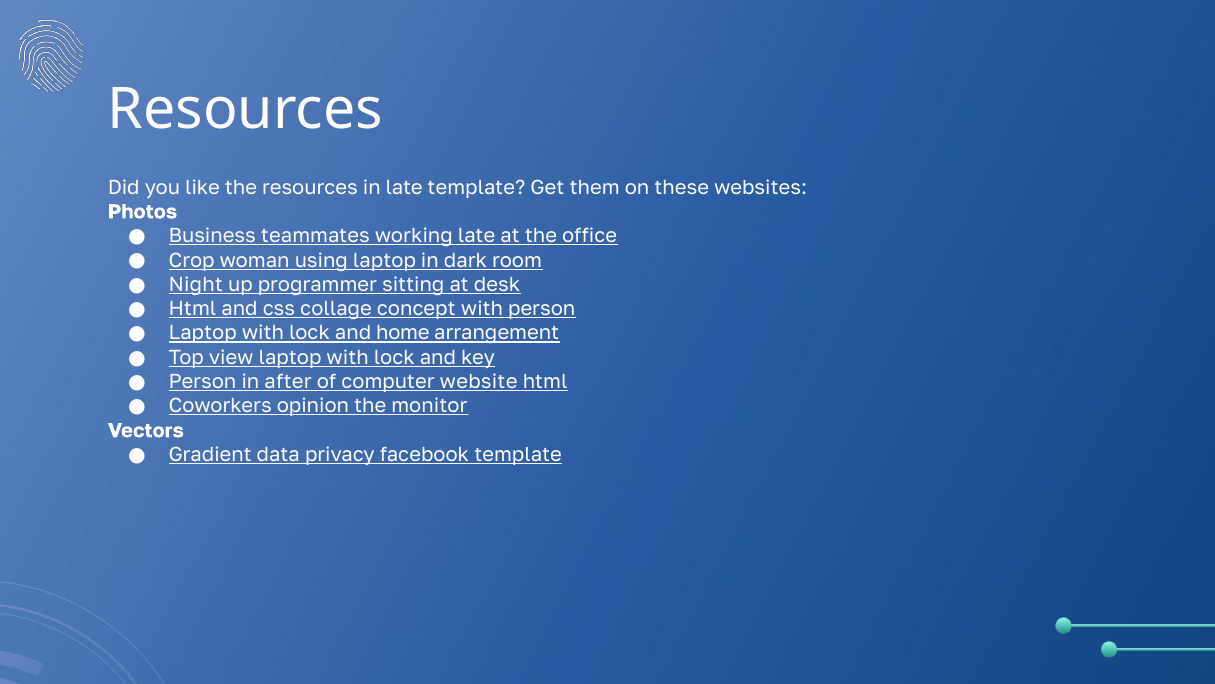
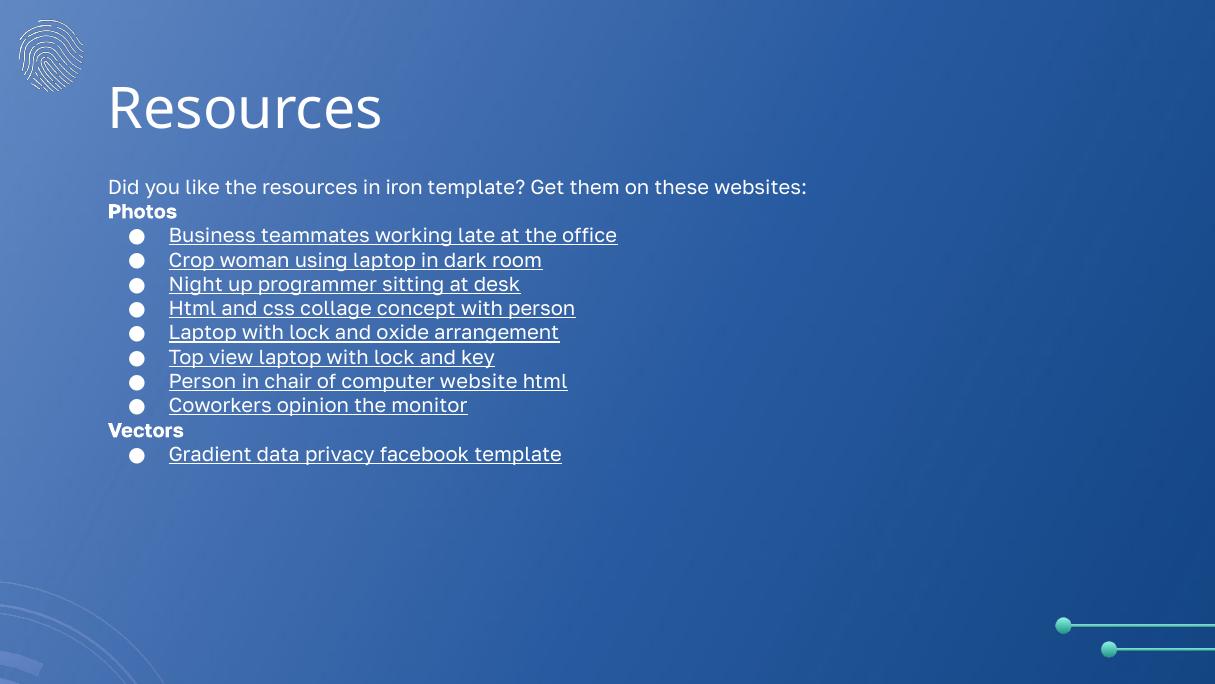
in late: late -> iron
home: home -> oxide
after: after -> chair
